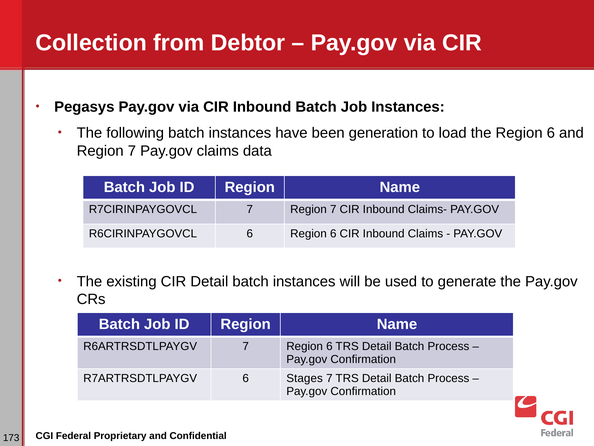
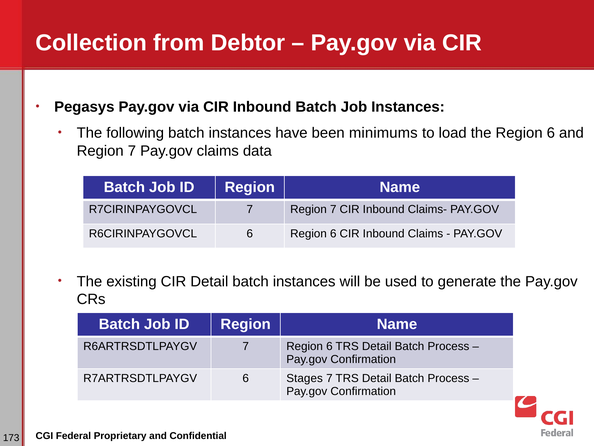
generation: generation -> minimums
